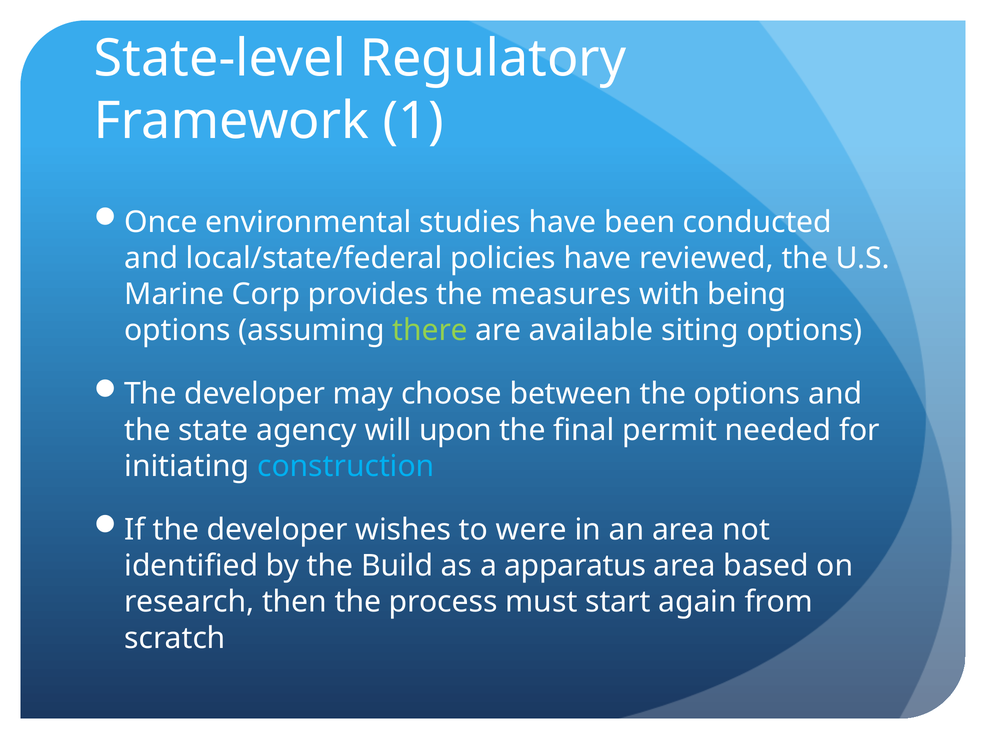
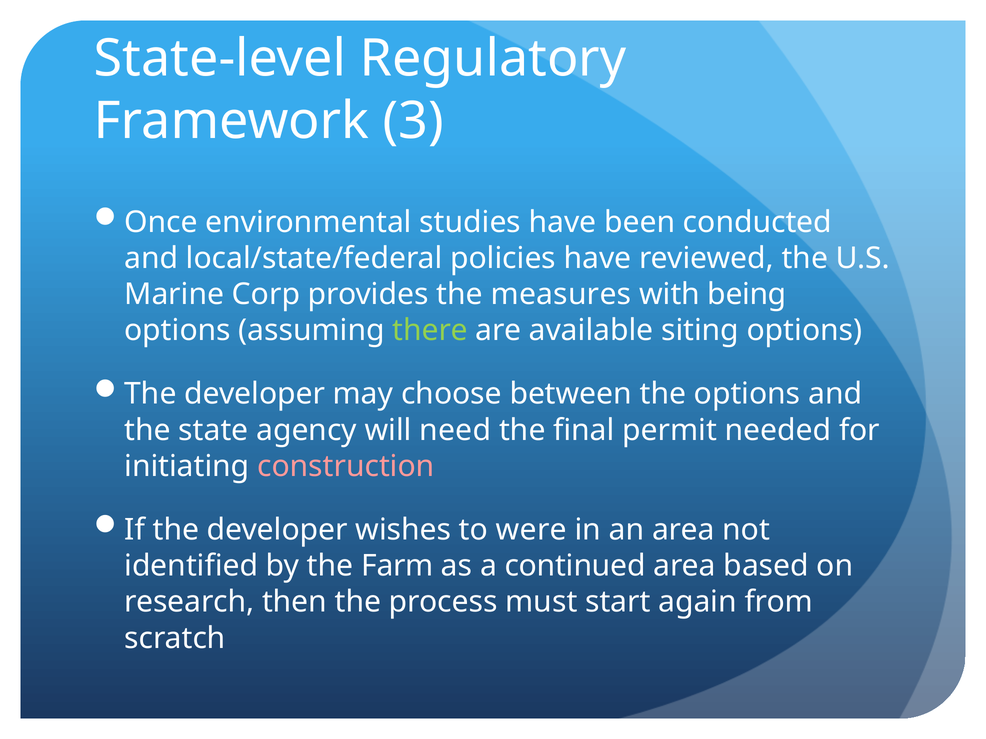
1: 1 -> 3
upon: upon -> need
construction colour: light blue -> pink
Build: Build -> Farm
apparatus: apparatus -> continued
